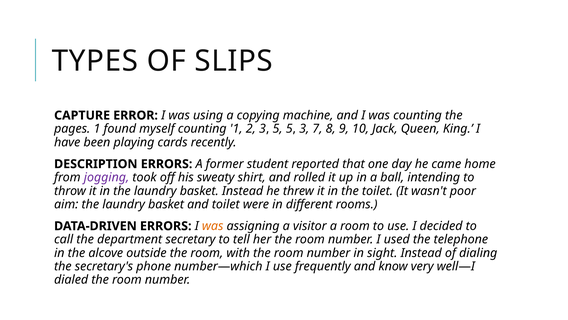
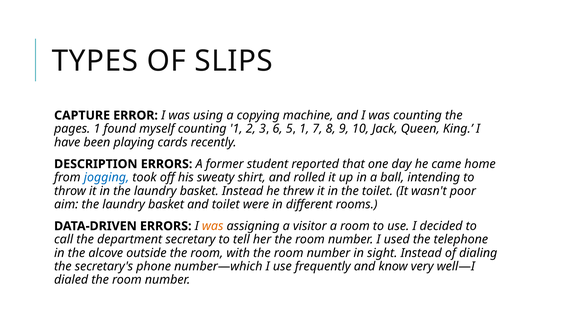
3 5: 5 -> 6
5 3: 3 -> 1
jogging colour: purple -> blue
